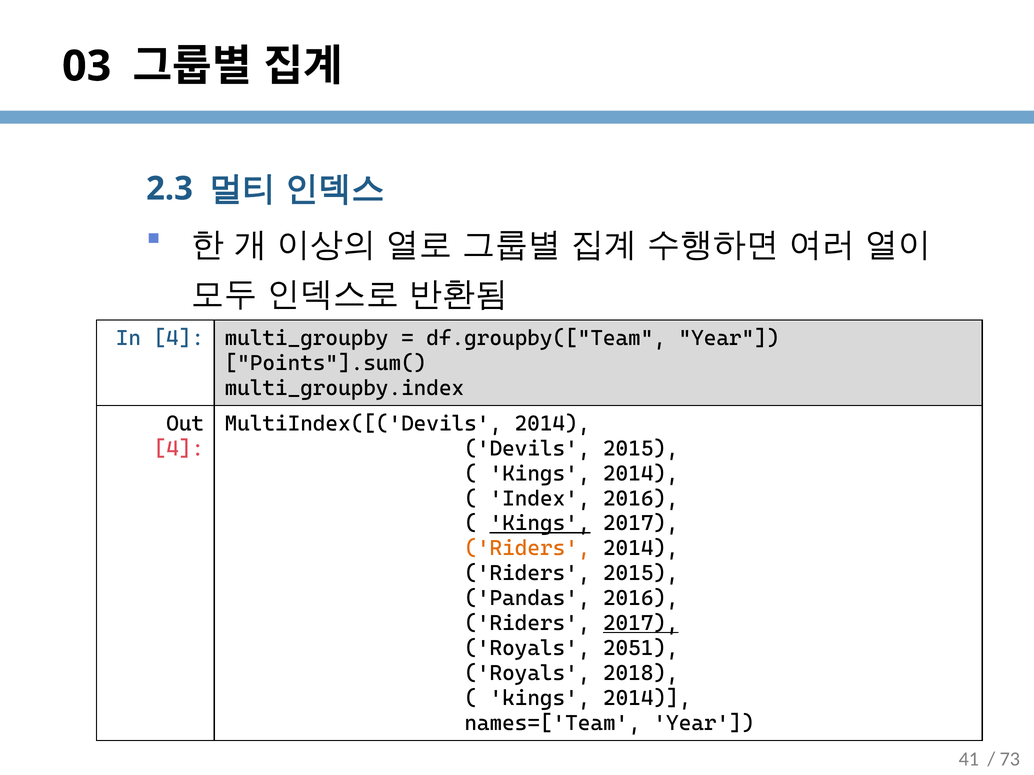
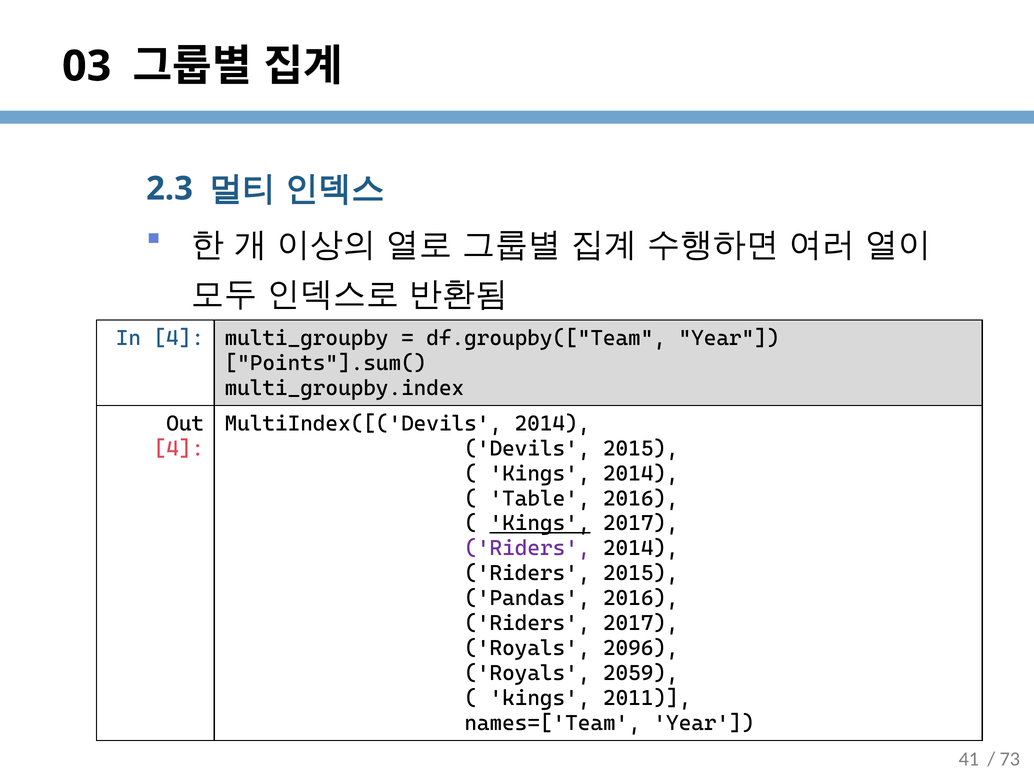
Index: Index -> Table
Riders at (527, 549) colour: orange -> purple
2017 at (641, 624) underline: present -> none
2051: 2051 -> 2096
2018: 2018 -> 2059
2014 at (647, 699): 2014 -> 2011
